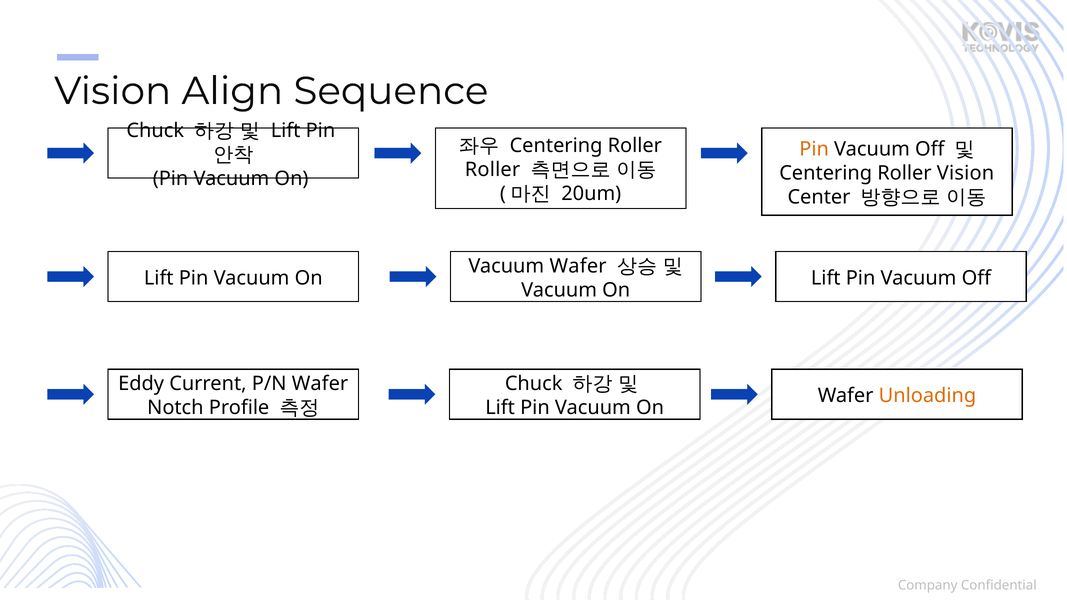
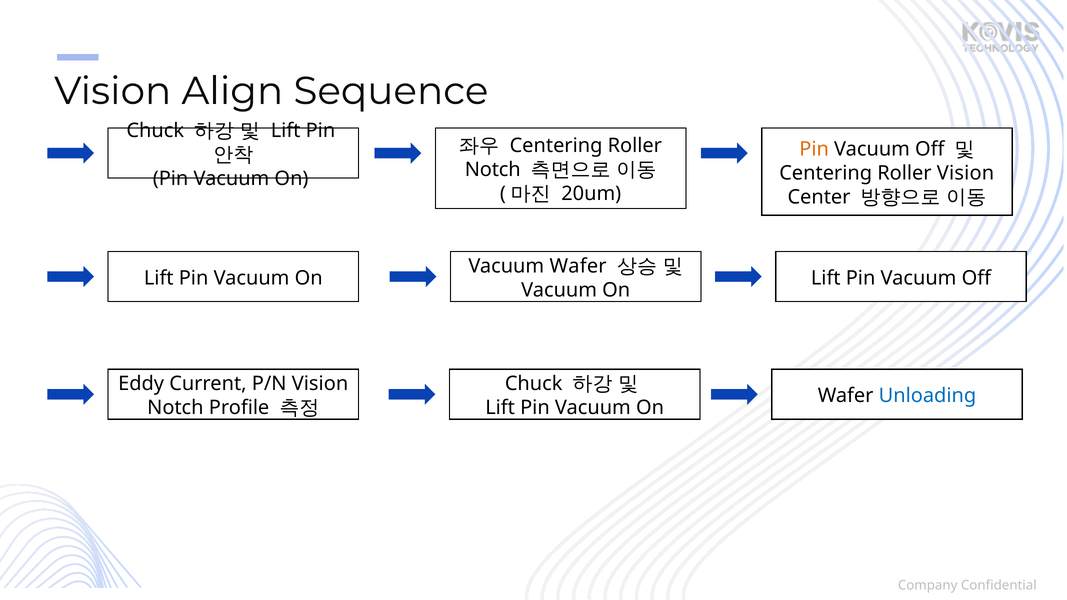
Roller at (493, 170): Roller -> Notch
P/N Wafer: Wafer -> Vision
Unloading colour: orange -> blue
